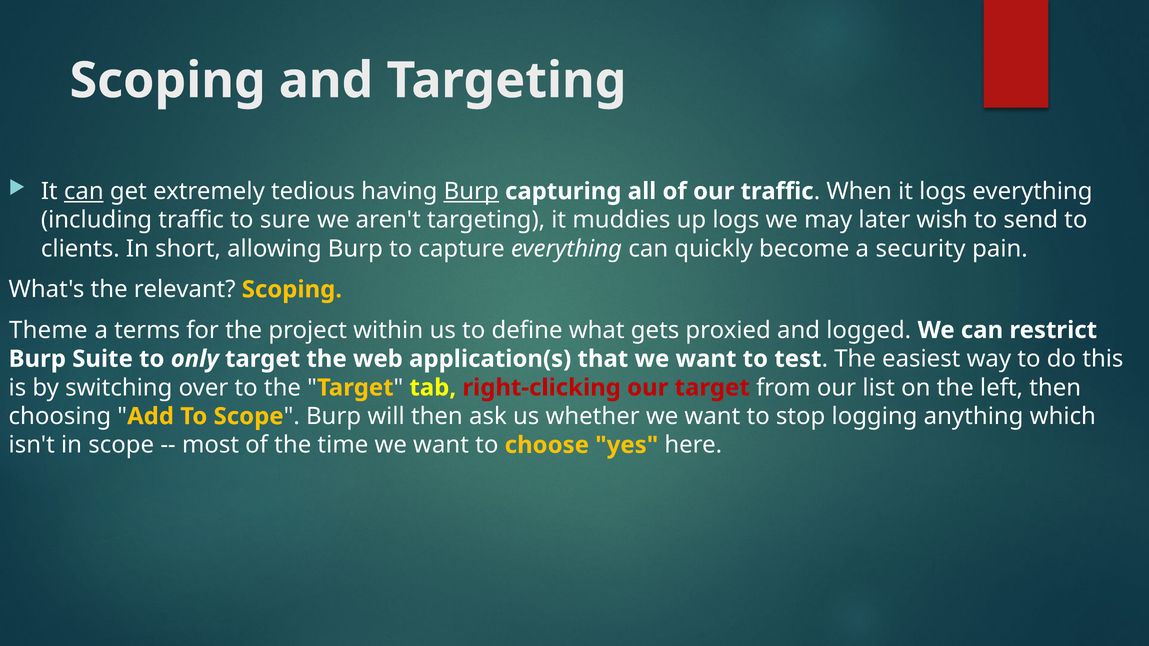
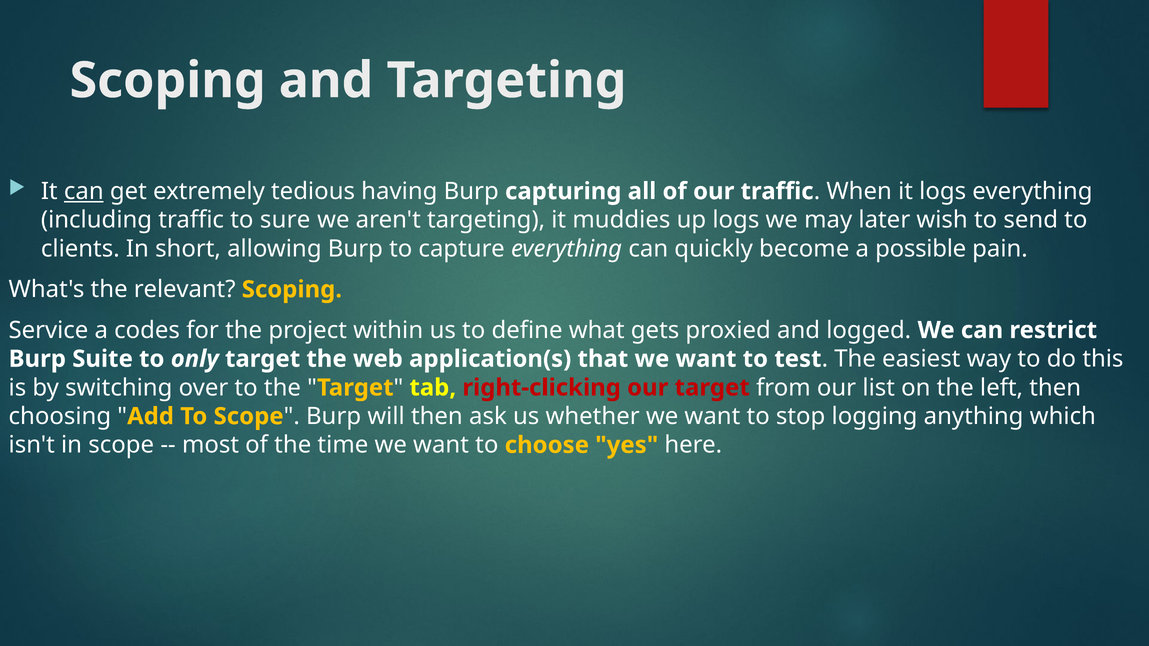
Burp at (471, 191) underline: present -> none
security: security -> possible
Theme: Theme -> Service
terms: terms -> codes
